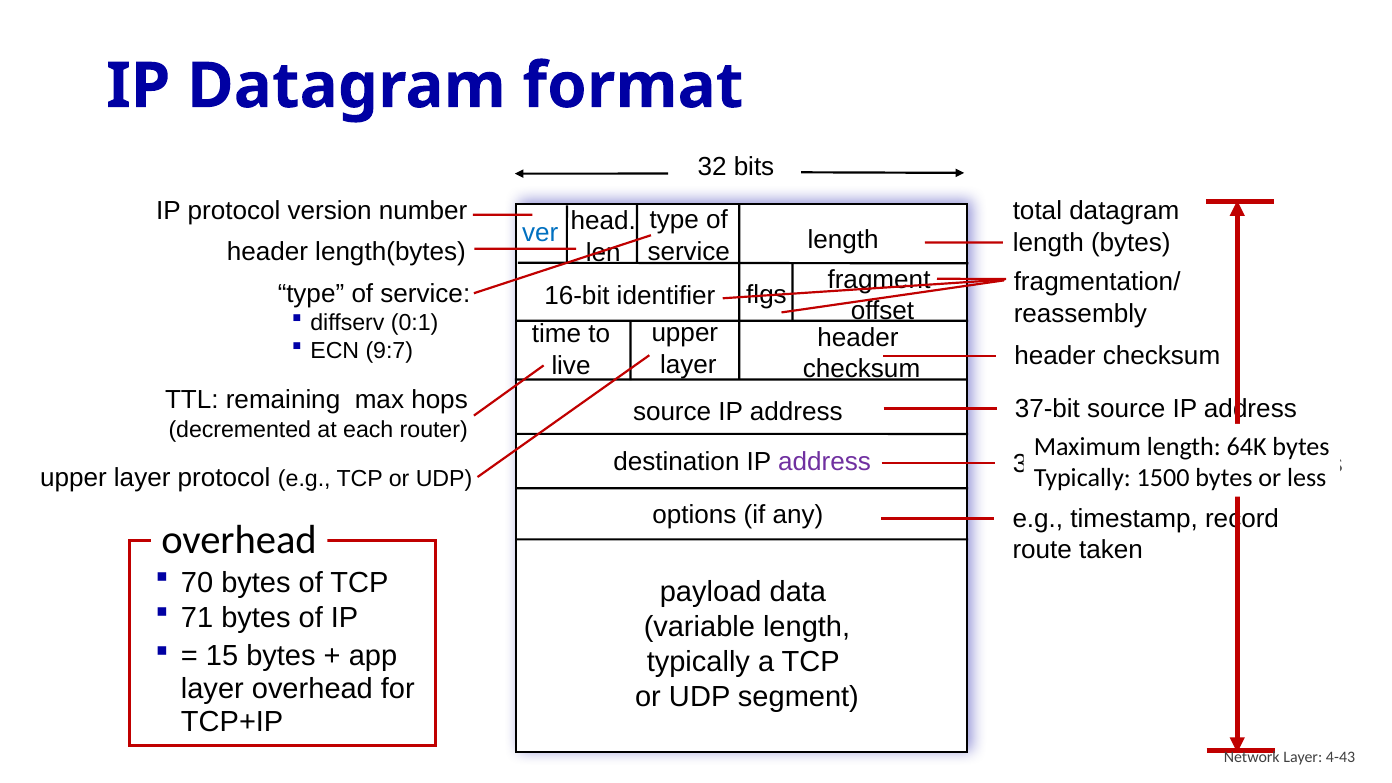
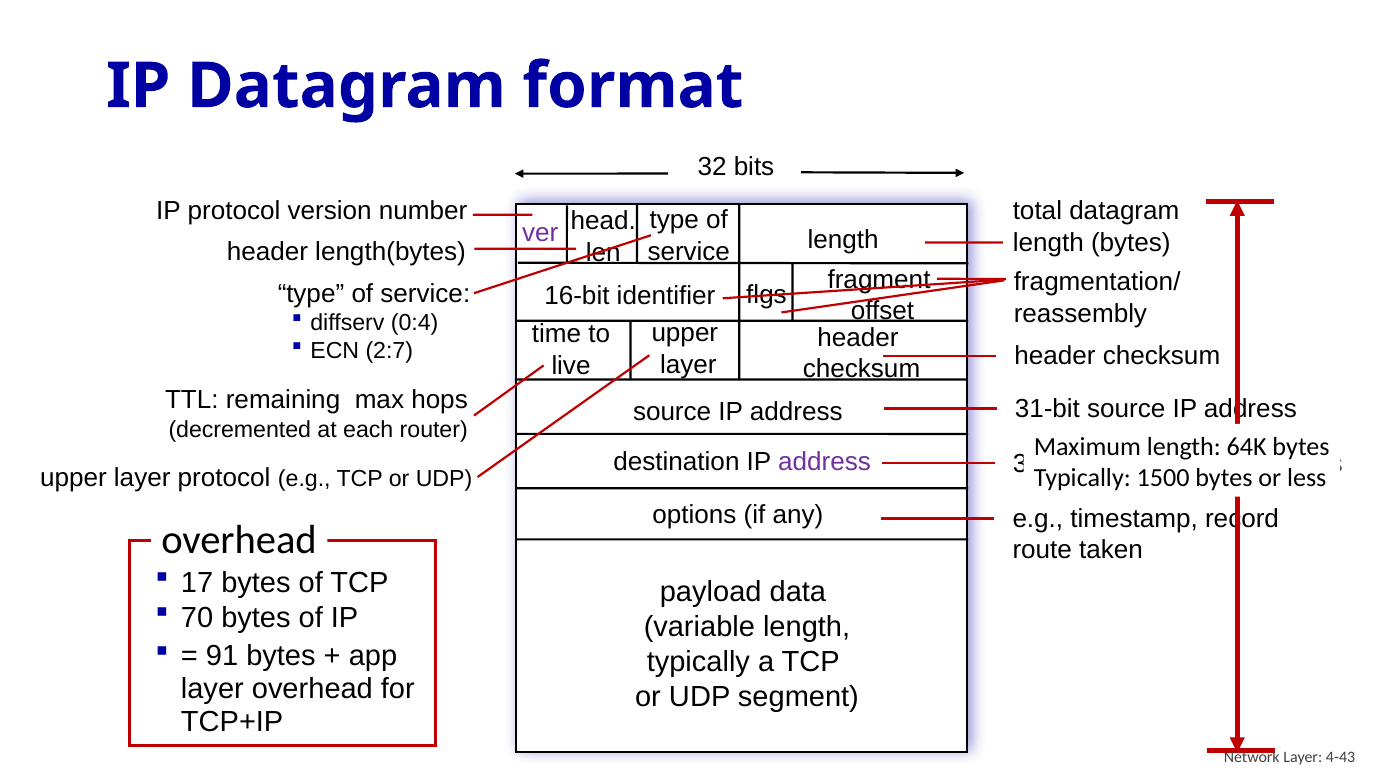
ver colour: blue -> purple
0:1: 0:1 -> 0:4
9:7: 9:7 -> 2:7
37-bit: 37-bit -> 31-bit
70: 70 -> 17
71: 71 -> 70
15: 15 -> 91
